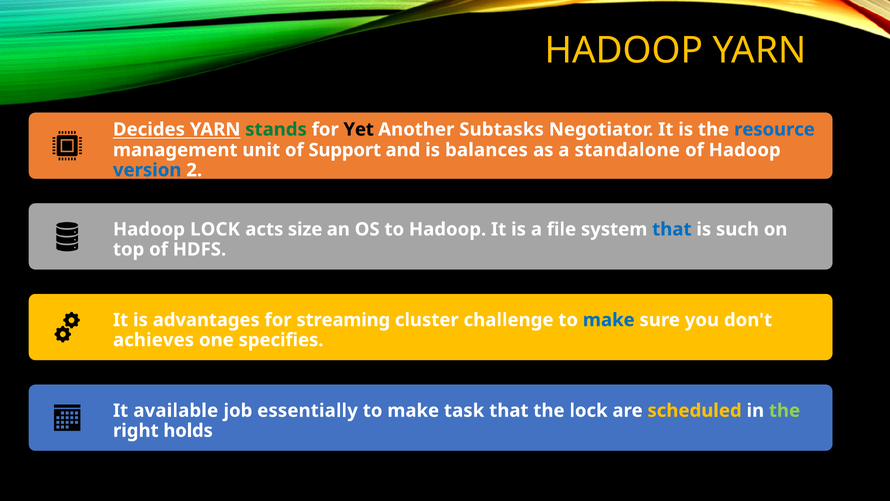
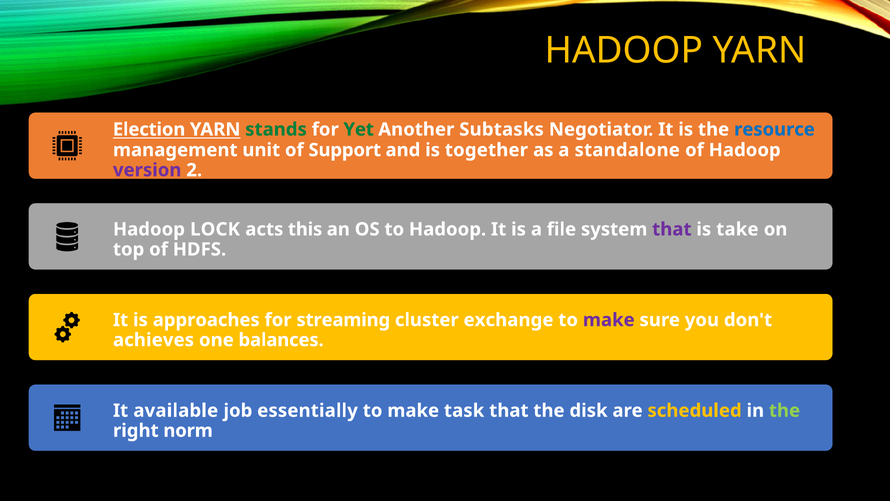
Decides: Decides -> Election
Yet colour: black -> green
balances: balances -> together
version colour: blue -> purple
size: size -> this
that at (672, 229) colour: blue -> purple
such: such -> take
advantages: advantages -> approaches
challenge: challenge -> exchange
make at (609, 320) colour: blue -> purple
specifies: specifies -> balances
the lock: lock -> disk
holds: holds -> norm
